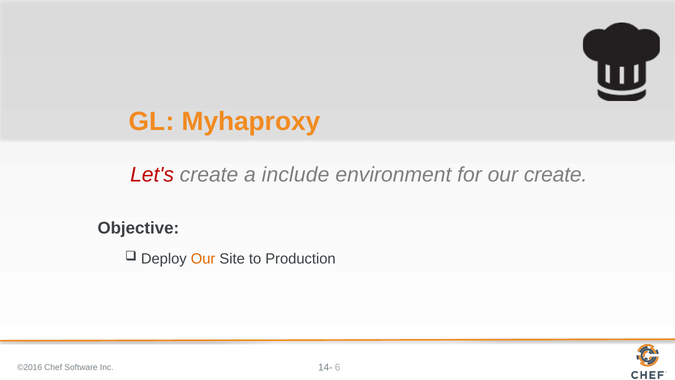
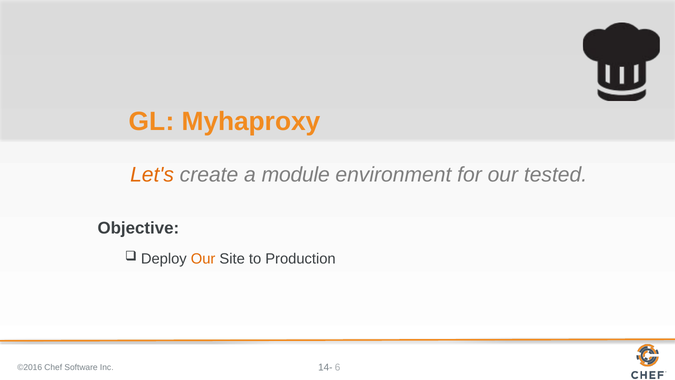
Let's colour: red -> orange
include: include -> module
our create: create -> tested
